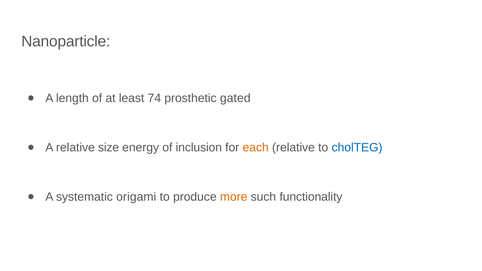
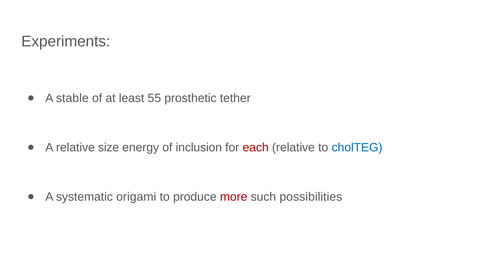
Nanoparticle: Nanoparticle -> Experiments
length: length -> stable
74: 74 -> 55
gated: gated -> tether
each colour: orange -> red
more colour: orange -> red
functionality: functionality -> possibilities
